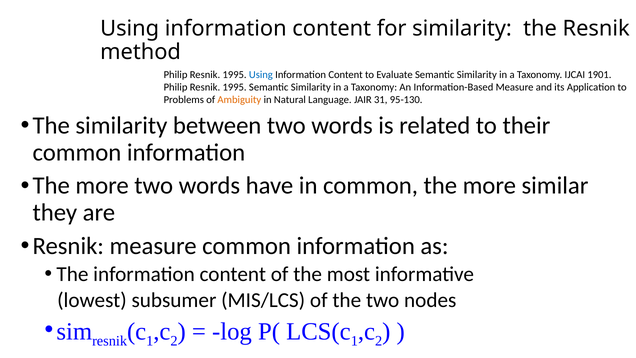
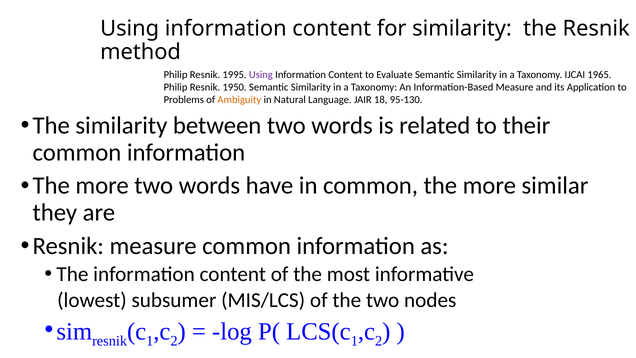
Using at (261, 74) colour: blue -> purple
1901: 1901 -> 1965
1995 at (235, 87): 1995 -> 1950
31: 31 -> 18
